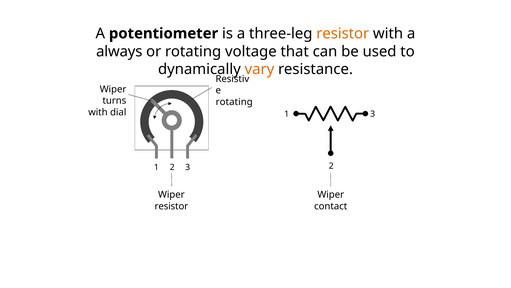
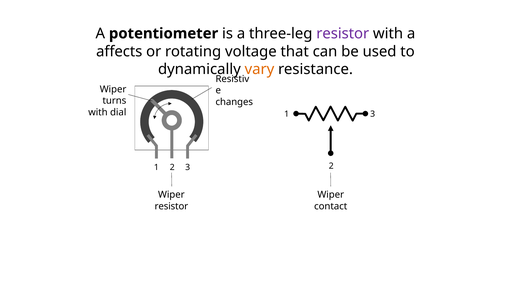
resistor at (343, 33) colour: orange -> purple
always: always -> affects
rotating at (234, 102): rotating -> changes
